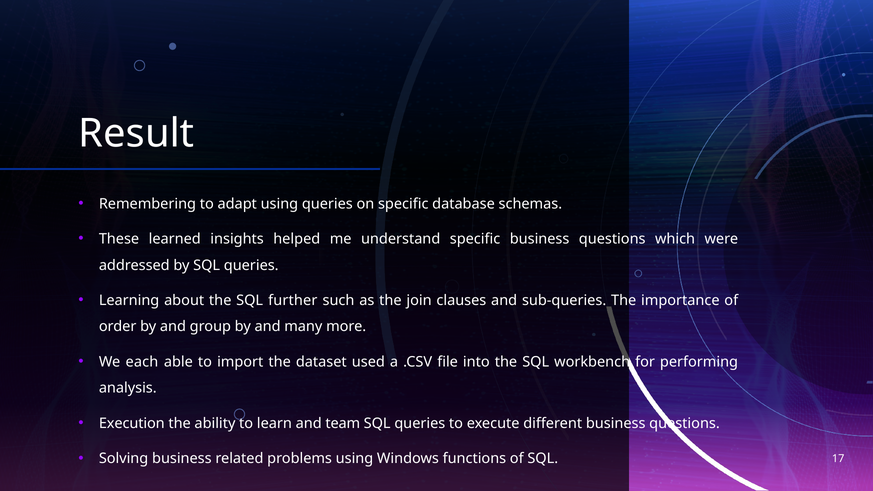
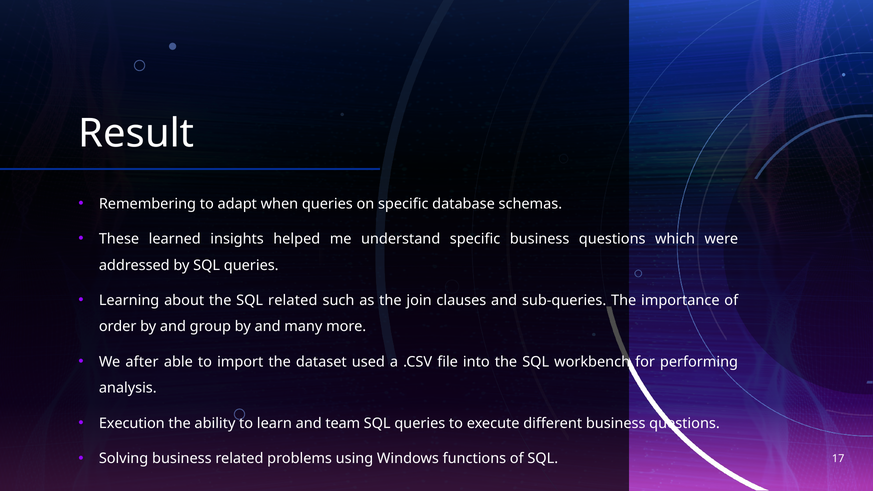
adapt using: using -> when
SQL further: further -> related
each: each -> after
